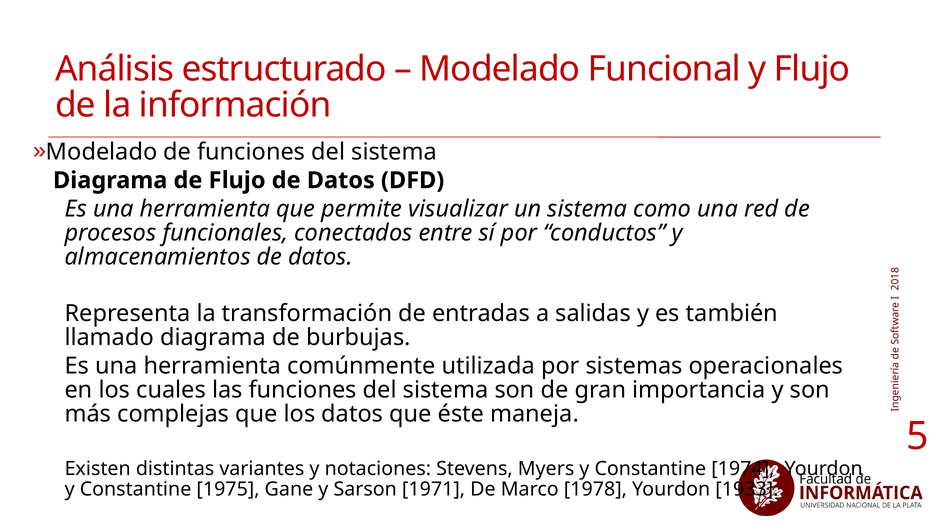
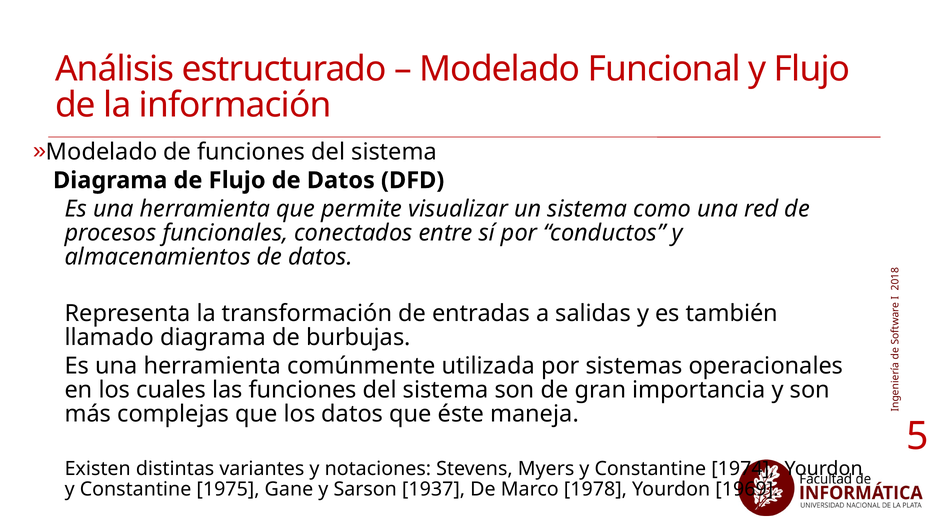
1971: 1971 -> 1937
1933: 1933 -> 1969
